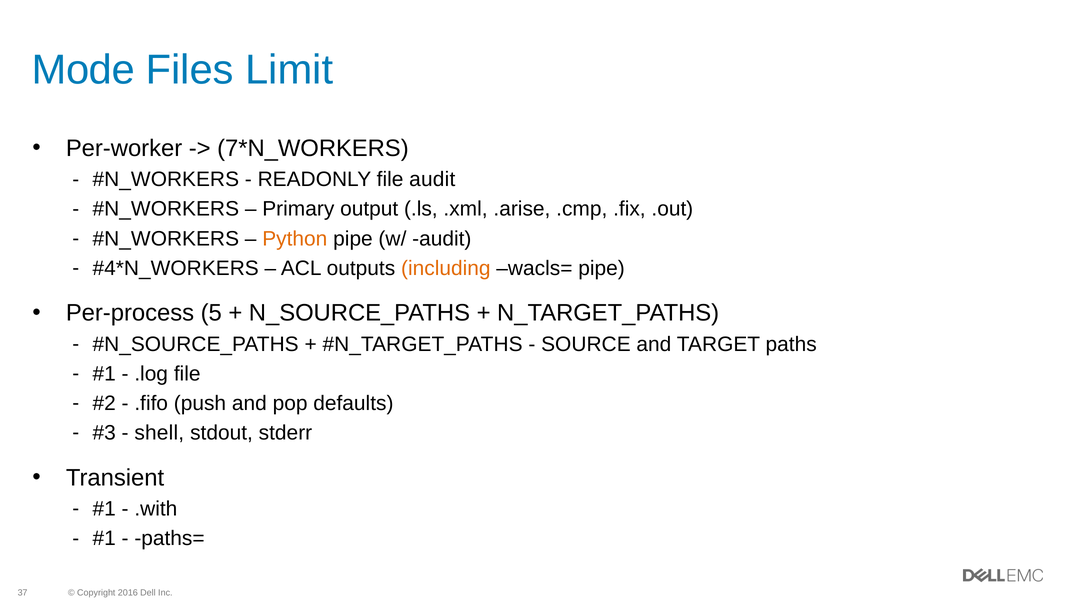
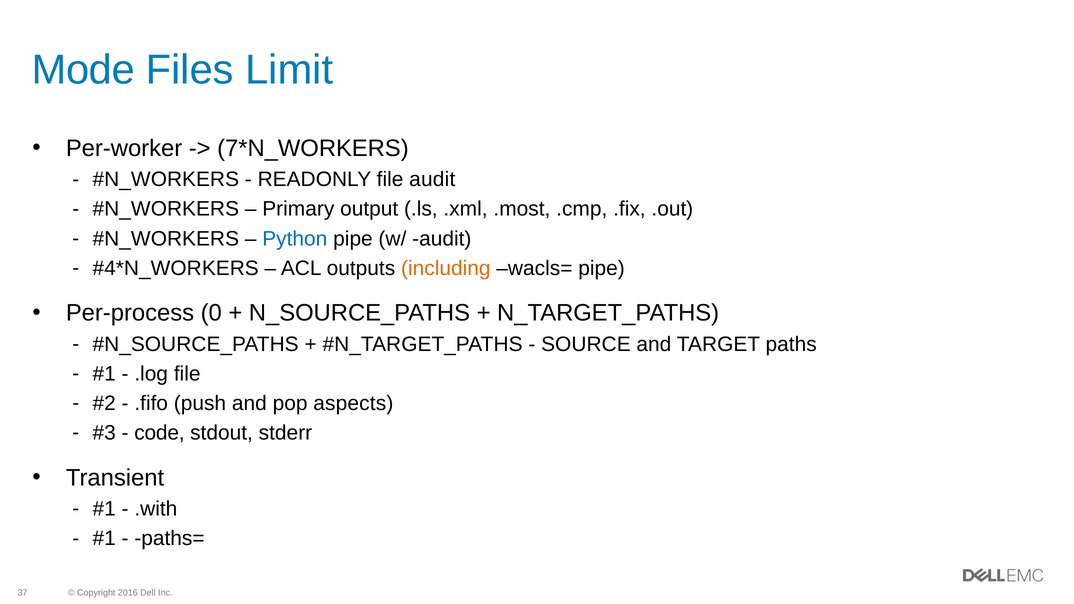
.arise: .arise -> .most
Python colour: orange -> blue
5: 5 -> 0
defaults: defaults -> aspects
shell: shell -> code
